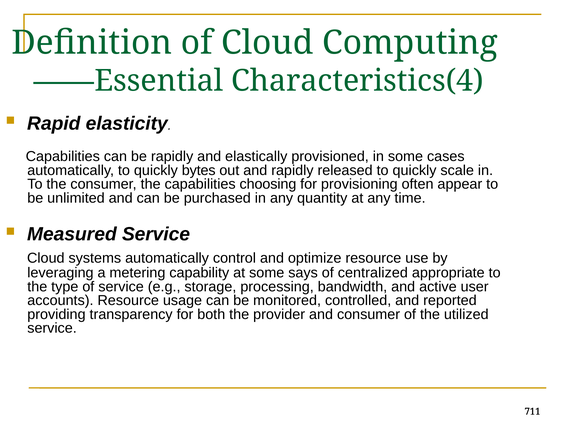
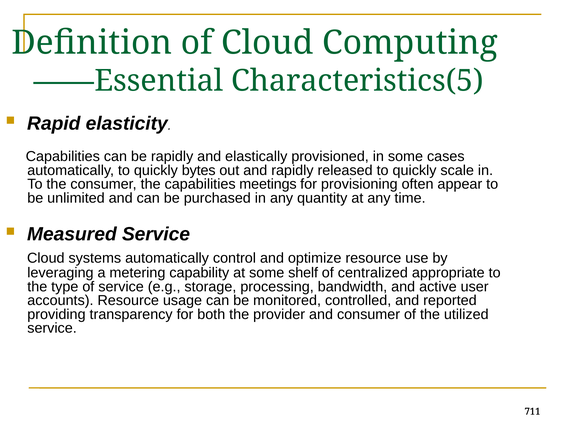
Characteristics(4: Characteristics(4 -> Characteristics(5
choosing: choosing -> meetings
says: says -> shelf
